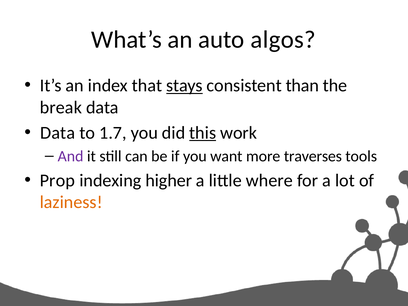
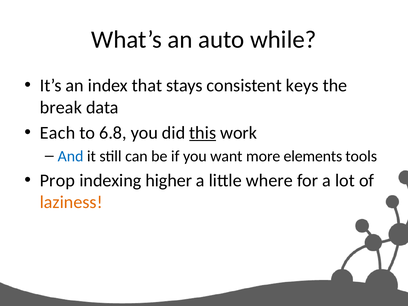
algos: algos -> while
stays underline: present -> none
than: than -> keys
Data at (58, 133): Data -> Each
1.7: 1.7 -> 6.8
And colour: purple -> blue
traverses: traverses -> elements
